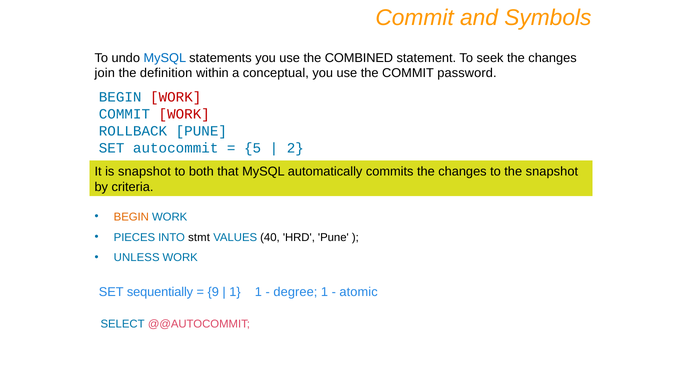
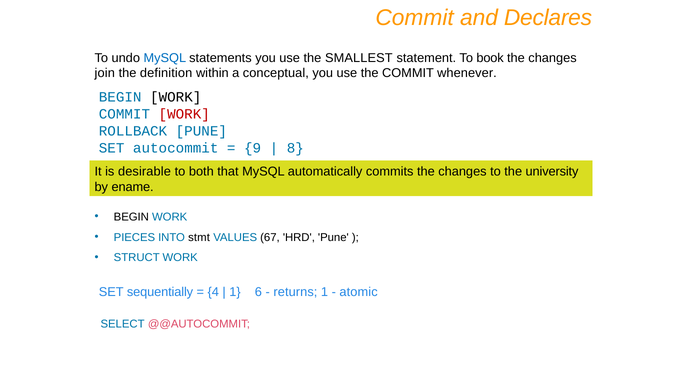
Symbols: Symbols -> Declares
COMBINED: COMBINED -> SMALLEST
seek: seek -> book
password: password -> whenever
WORK at (176, 97) colour: red -> black
5: 5 -> 9
2: 2 -> 8
is snapshot: snapshot -> desirable
the snapshot: snapshot -> university
criteria: criteria -> ename
BEGIN at (131, 217) colour: orange -> black
40: 40 -> 67
UNLESS: UNLESS -> STRUCT
9: 9 -> 4
1 1: 1 -> 6
degree: degree -> returns
